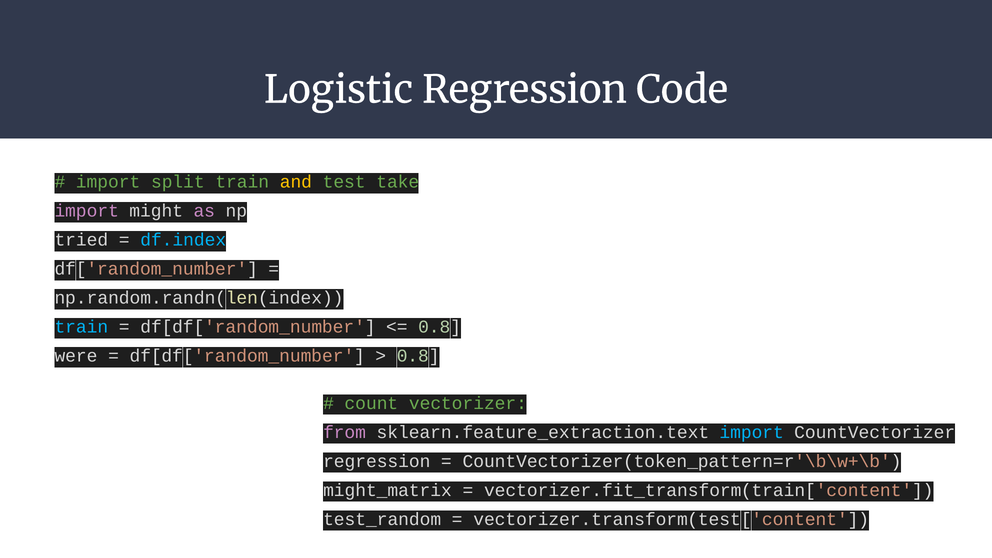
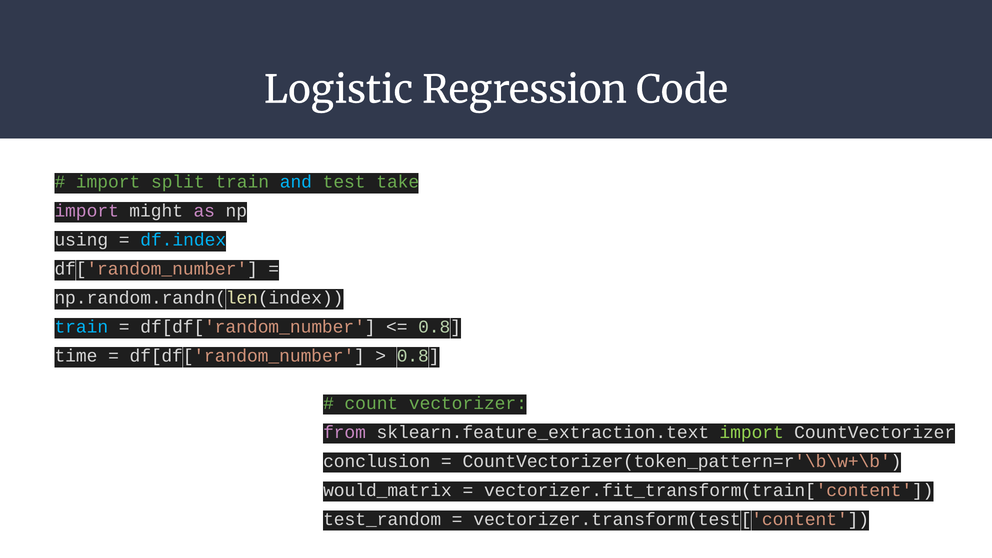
and colour: yellow -> light blue
tried: tried -> using
were: were -> time
import at (752, 432) colour: light blue -> light green
regression at (377, 461): regression -> conclusion
might_matrix: might_matrix -> would_matrix
